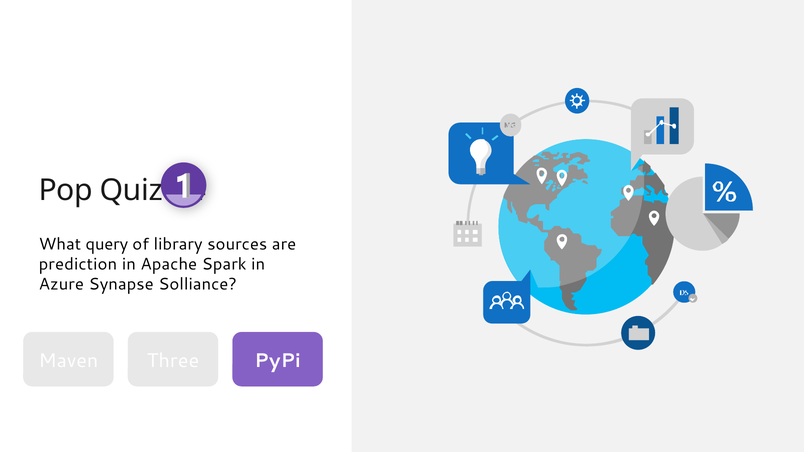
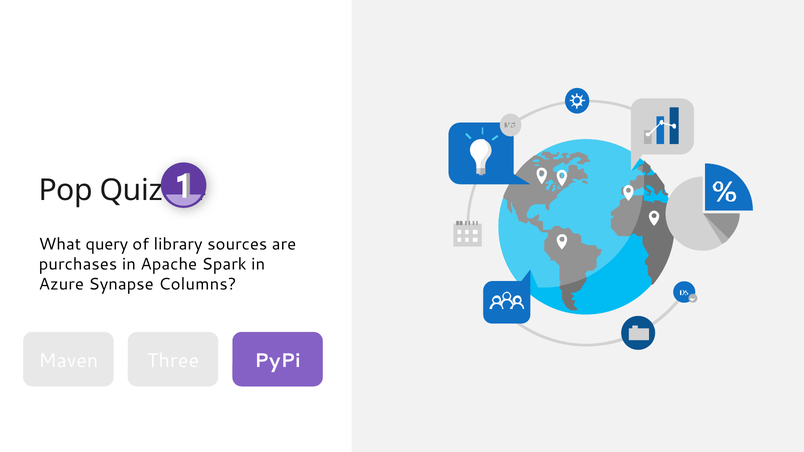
prediction: prediction -> purchases
Solliance: Solliance -> Columns
